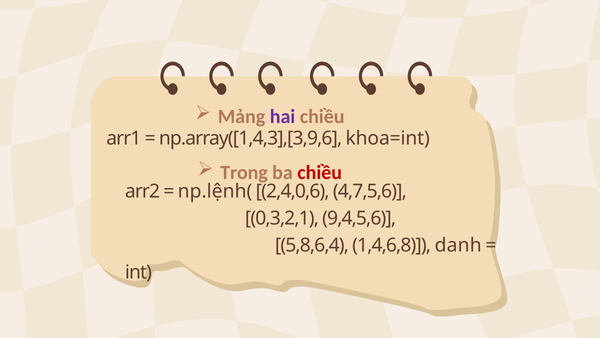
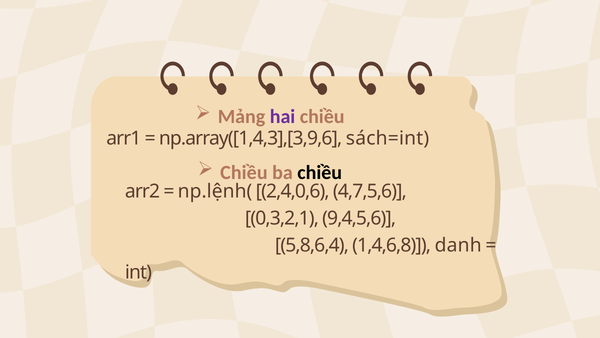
khoa=int: khoa=int -> sách=int
Trong at (244, 172): Trong -> Chiều
chiều at (320, 172) colour: red -> black
